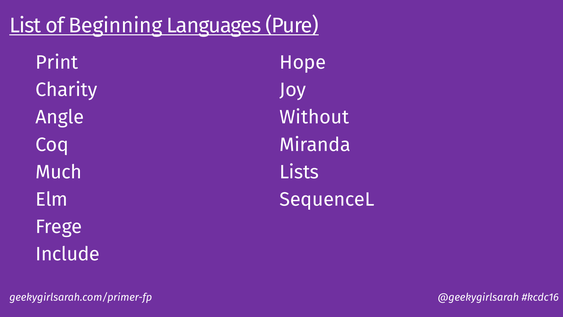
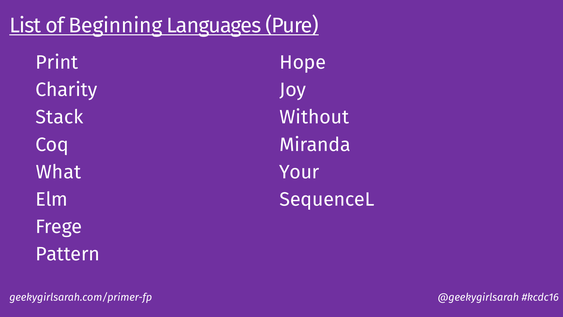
Angle: Angle -> Stack
Much: Much -> What
Lists: Lists -> Your
Include: Include -> Pattern
